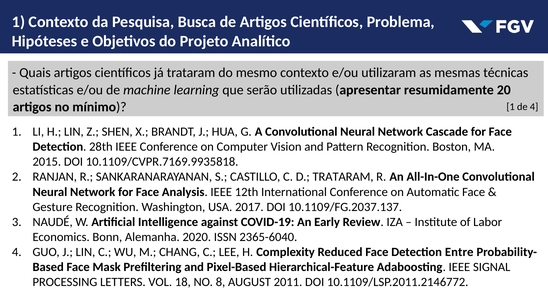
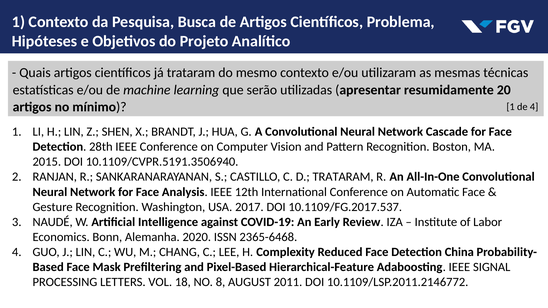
10.1109/CVPR.7169.9935818: 10.1109/CVPR.7169.9935818 -> 10.1109/CVPR.5191.3506940
10.1109/FG.2037.137: 10.1109/FG.2037.137 -> 10.1109/FG.2017.537
2365-6040: 2365-6040 -> 2365-6468
Entre: Entre -> China
